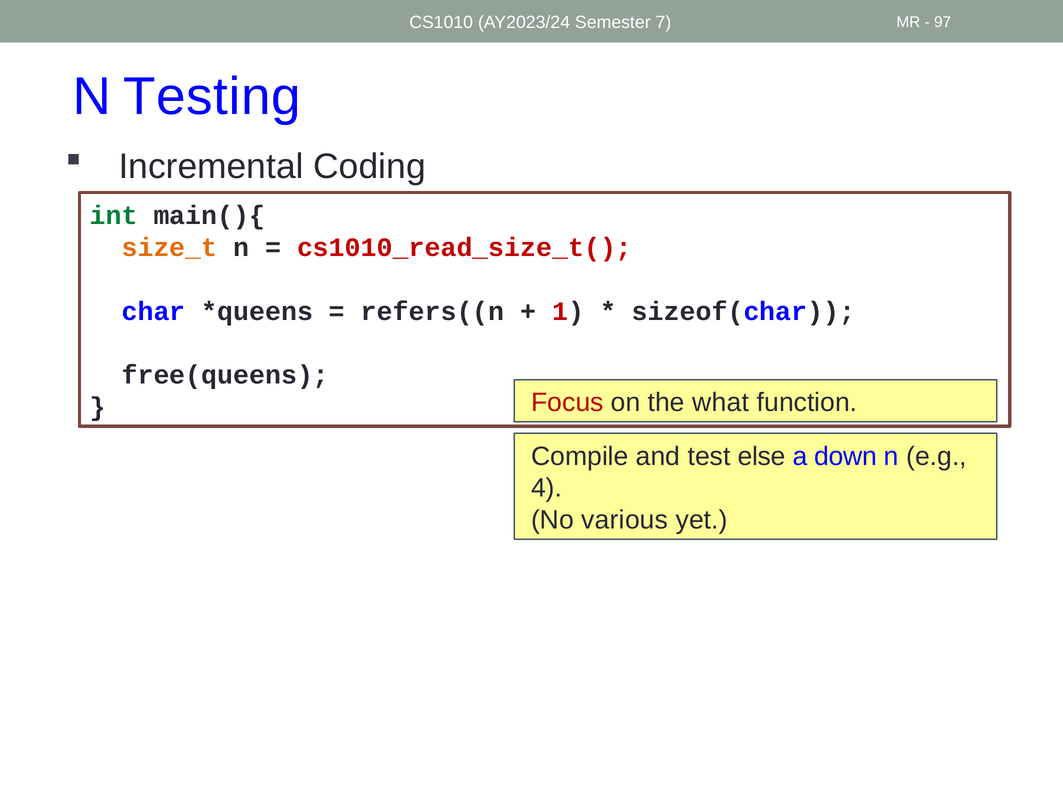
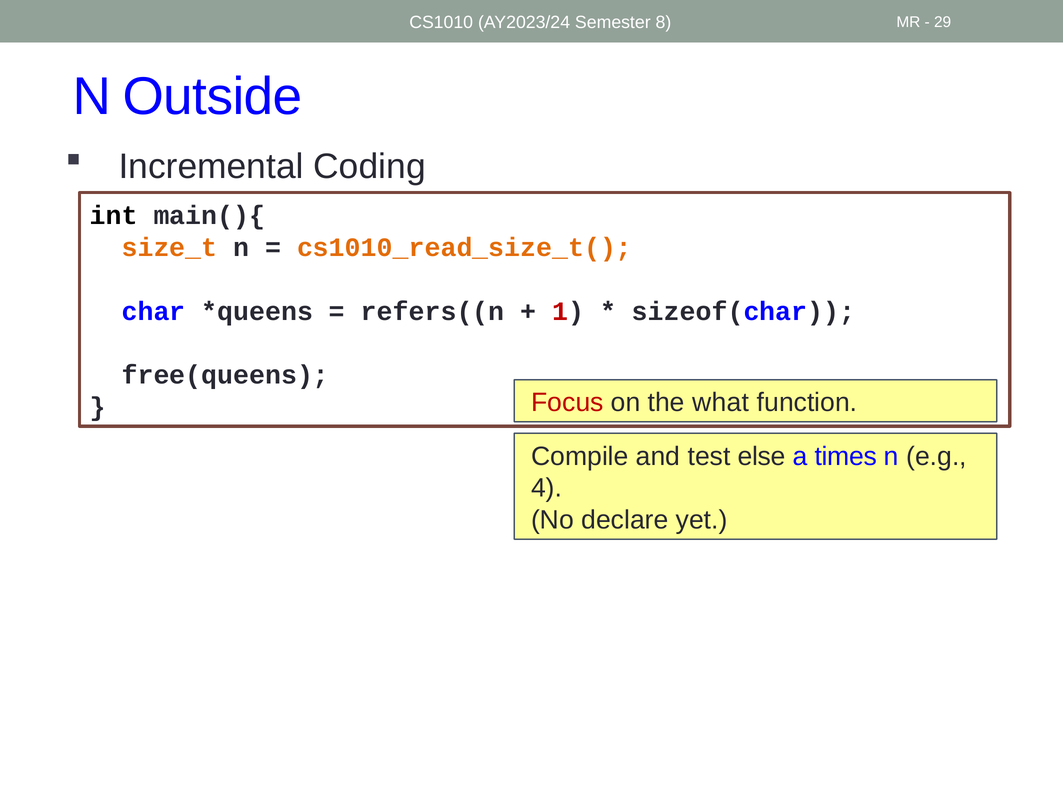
7: 7 -> 8
97: 97 -> 29
Testing: Testing -> Outside
int colour: green -> black
cs1010_read_size_t( colour: red -> orange
down: down -> times
various: various -> declare
